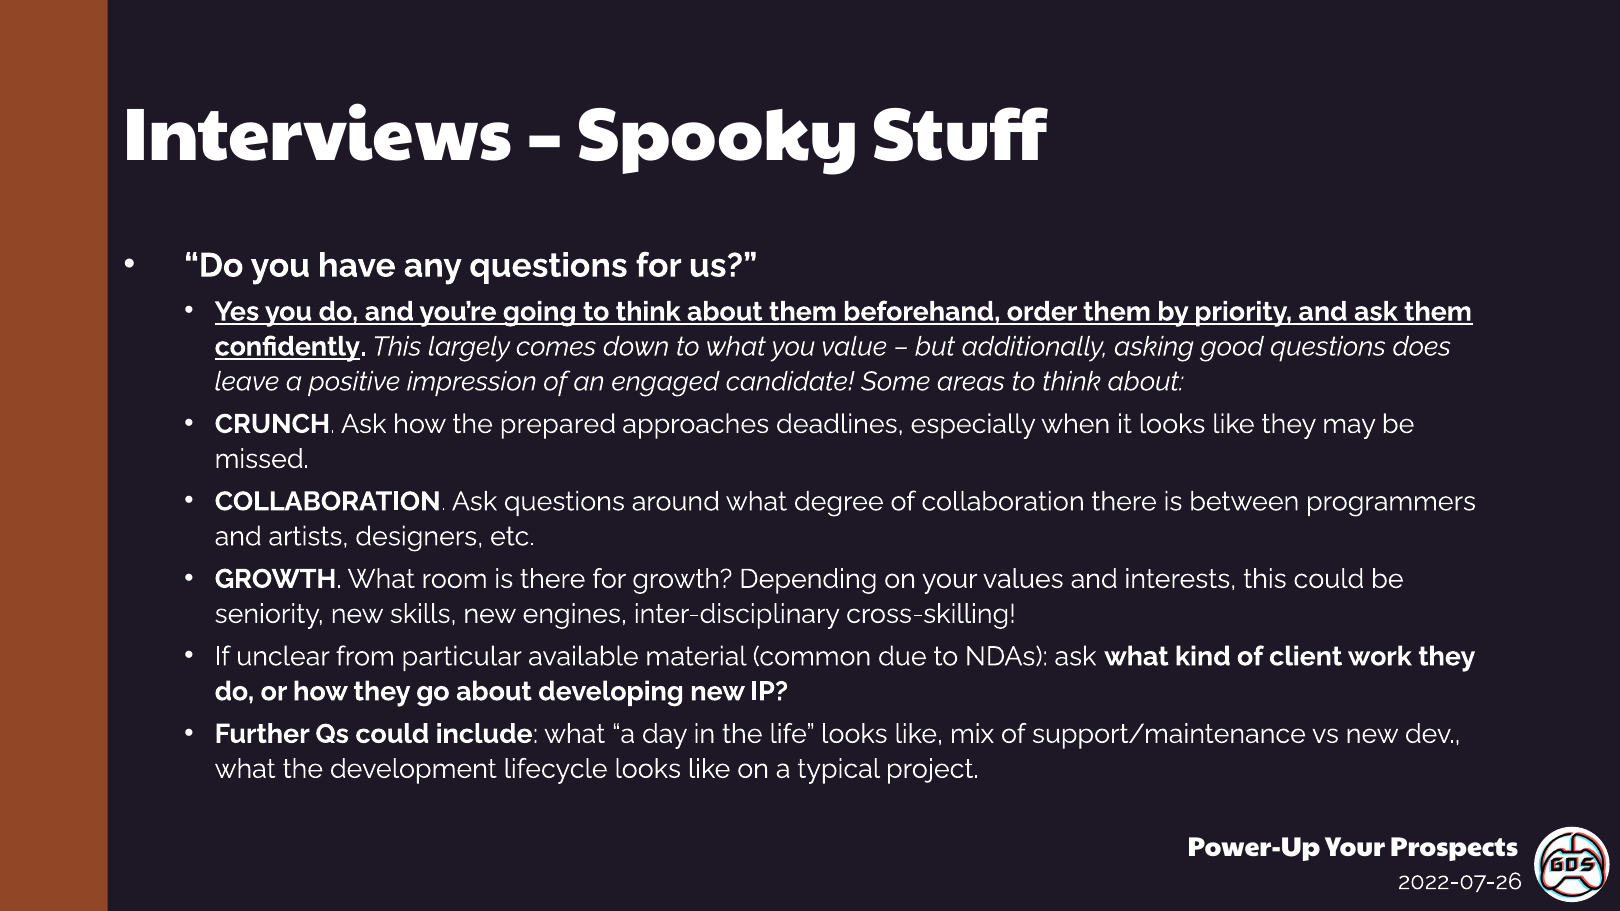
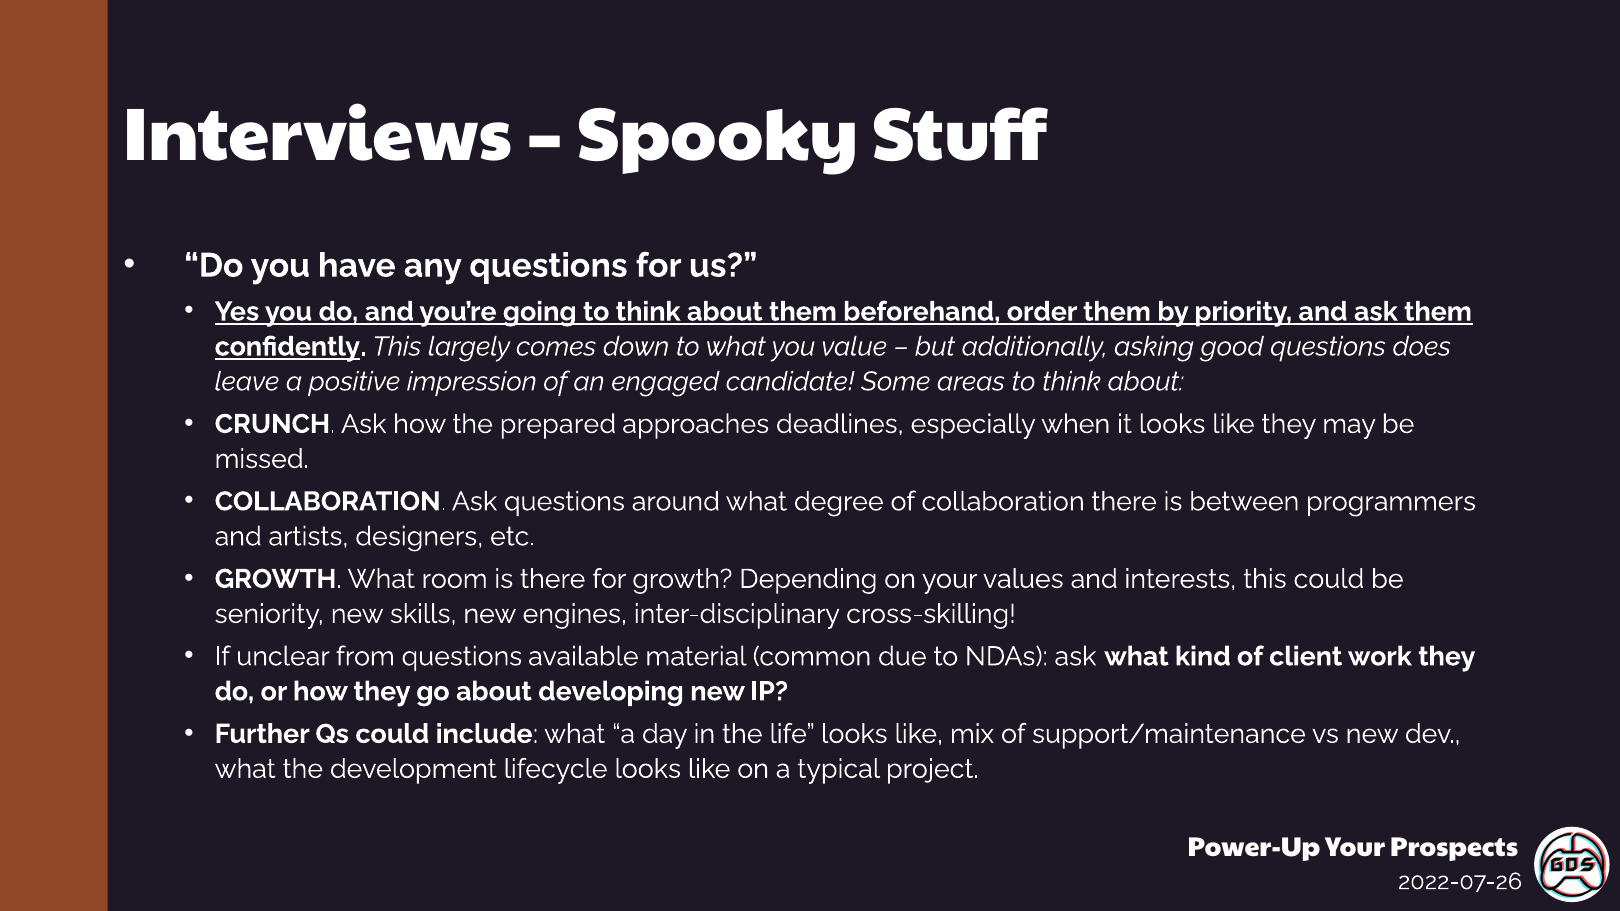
from particular: particular -> questions
